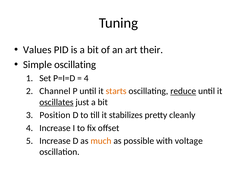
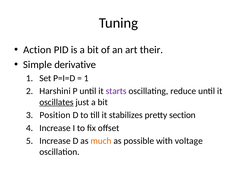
Values: Values -> Action
Simple oscillating: oscillating -> derivative
4 at (86, 78): 4 -> 1
Channel: Channel -> Harshini
starts colour: orange -> purple
reduce underline: present -> none
cleanly: cleanly -> section
